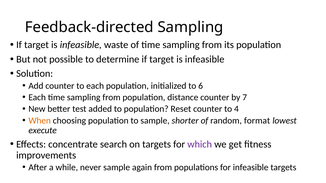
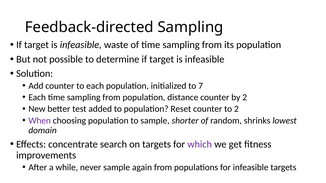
6: 6 -> 7
by 7: 7 -> 2
to 4: 4 -> 2
When colour: orange -> purple
format: format -> shrinks
execute: execute -> domain
